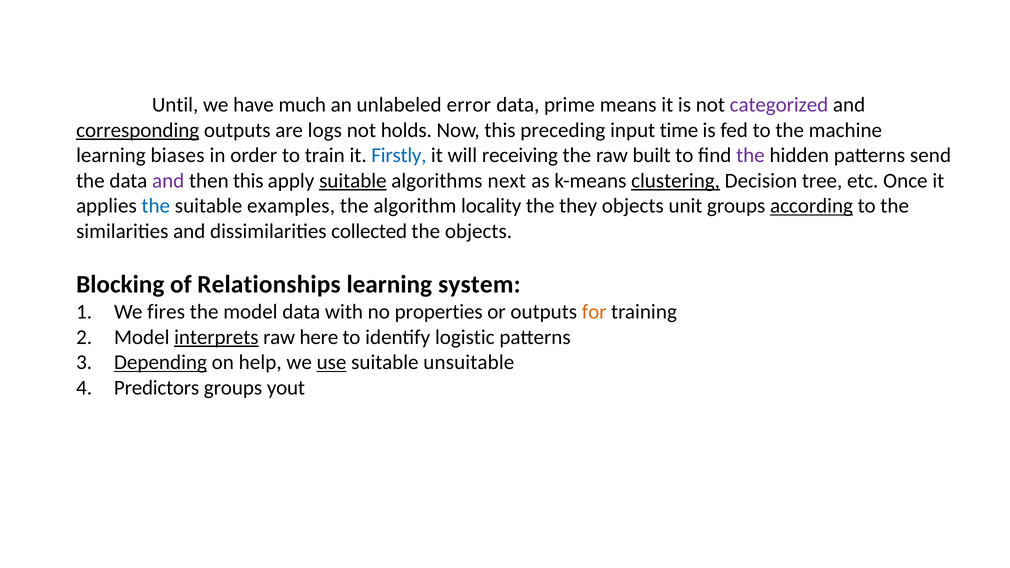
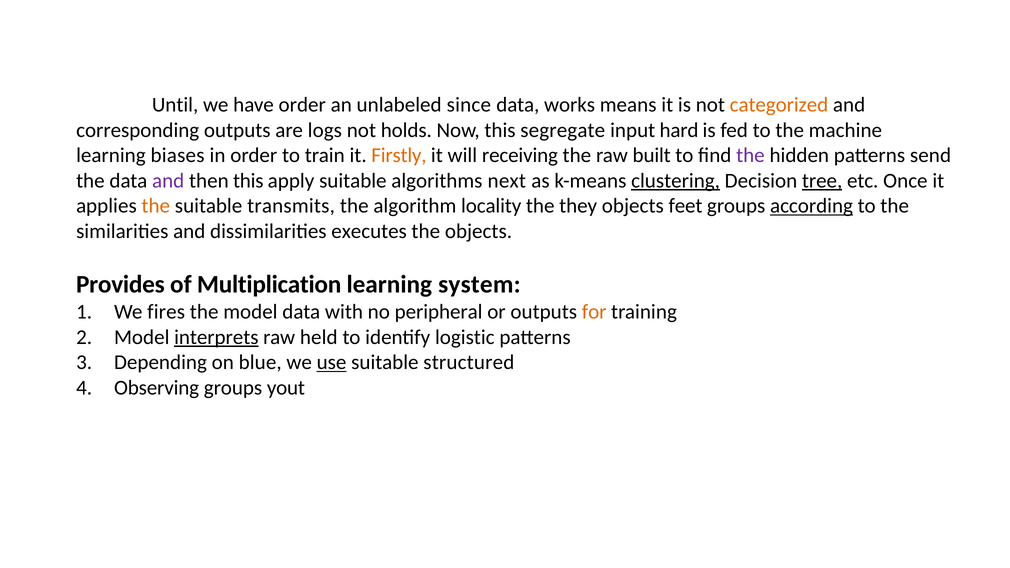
have much: much -> order
error: error -> since
prime: prime -> works
categorized colour: purple -> orange
corresponding underline: present -> none
preceding: preceding -> segregate
time: time -> hard
Firstly colour: blue -> orange
suitable at (353, 181) underline: present -> none
tree underline: none -> present
the at (156, 206) colour: blue -> orange
examples: examples -> transmits
unit: unit -> feet
collected: collected -> executes
Blocking: Blocking -> Provides
Relationships: Relationships -> Multiplication
properties: properties -> peripheral
here: here -> held
Depending underline: present -> none
help: help -> blue
unsuitable: unsuitable -> structured
Predictors: Predictors -> Observing
